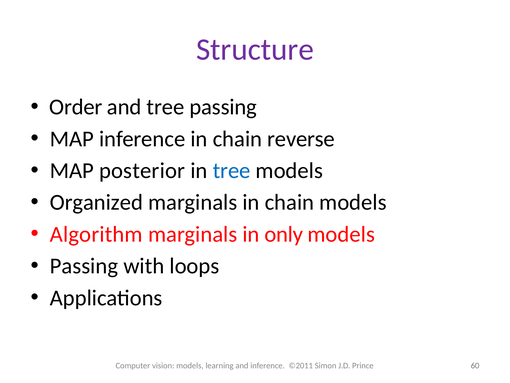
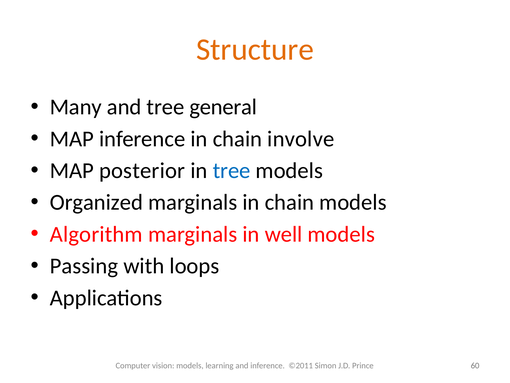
Structure colour: purple -> orange
Order: Order -> Many
tree passing: passing -> general
reverse: reverse -> involve
only: only -> well
